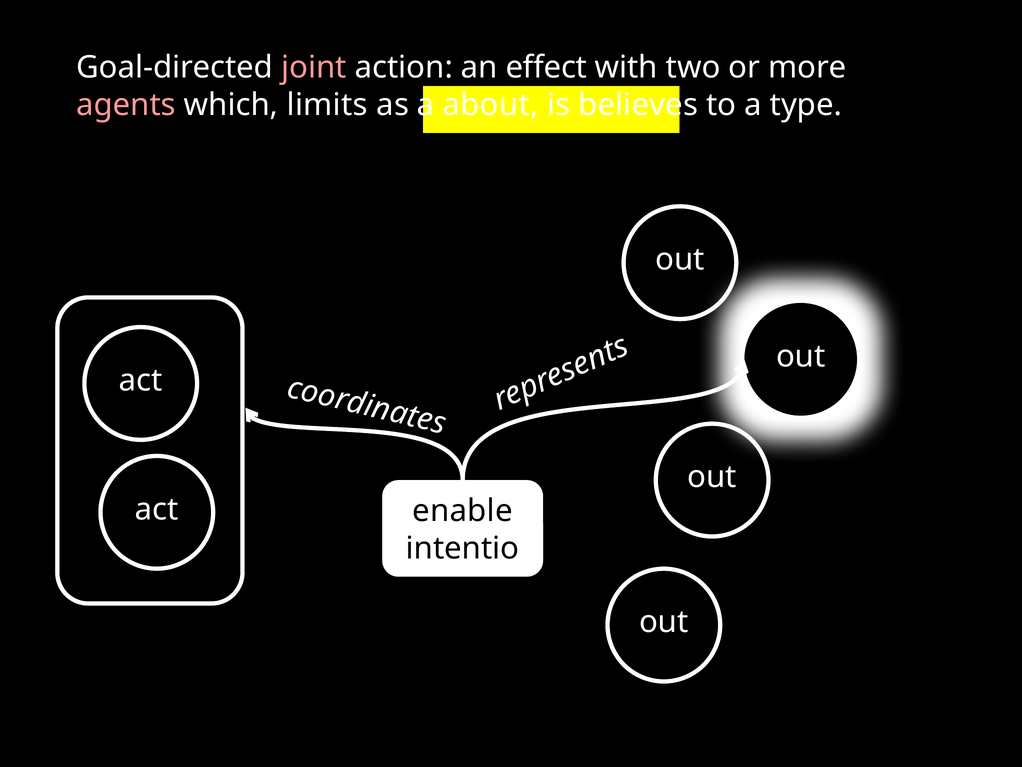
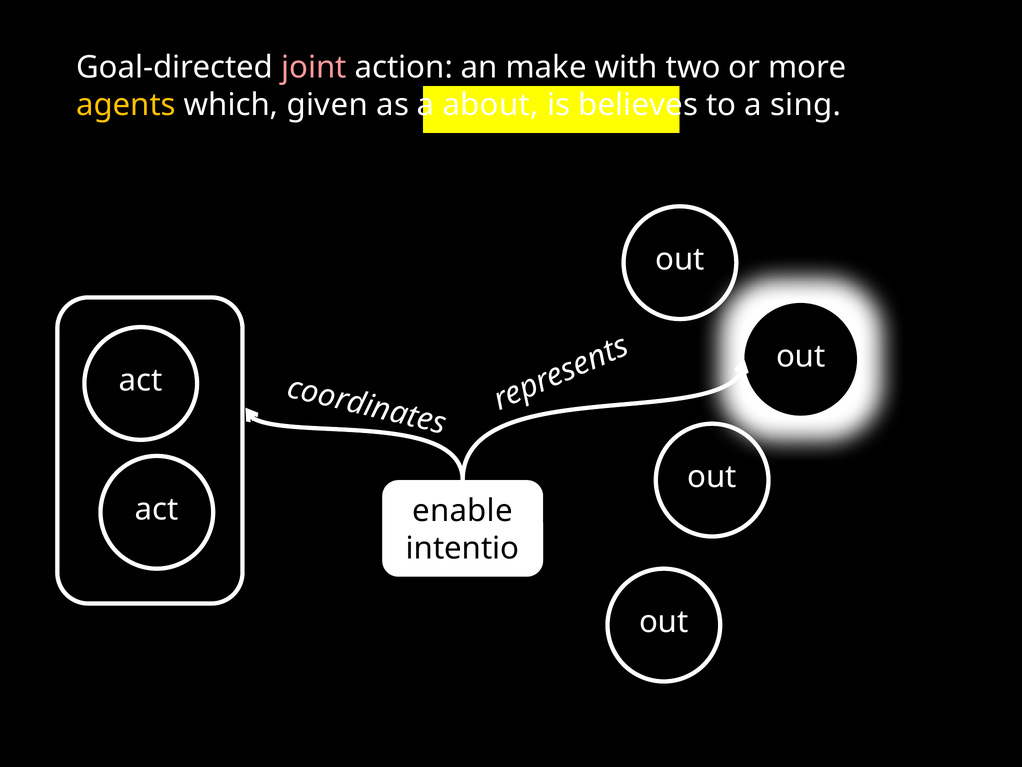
effect: effect -> make
agents colour: pink -> yellow
limits: limits -> given
type: type -> sing
